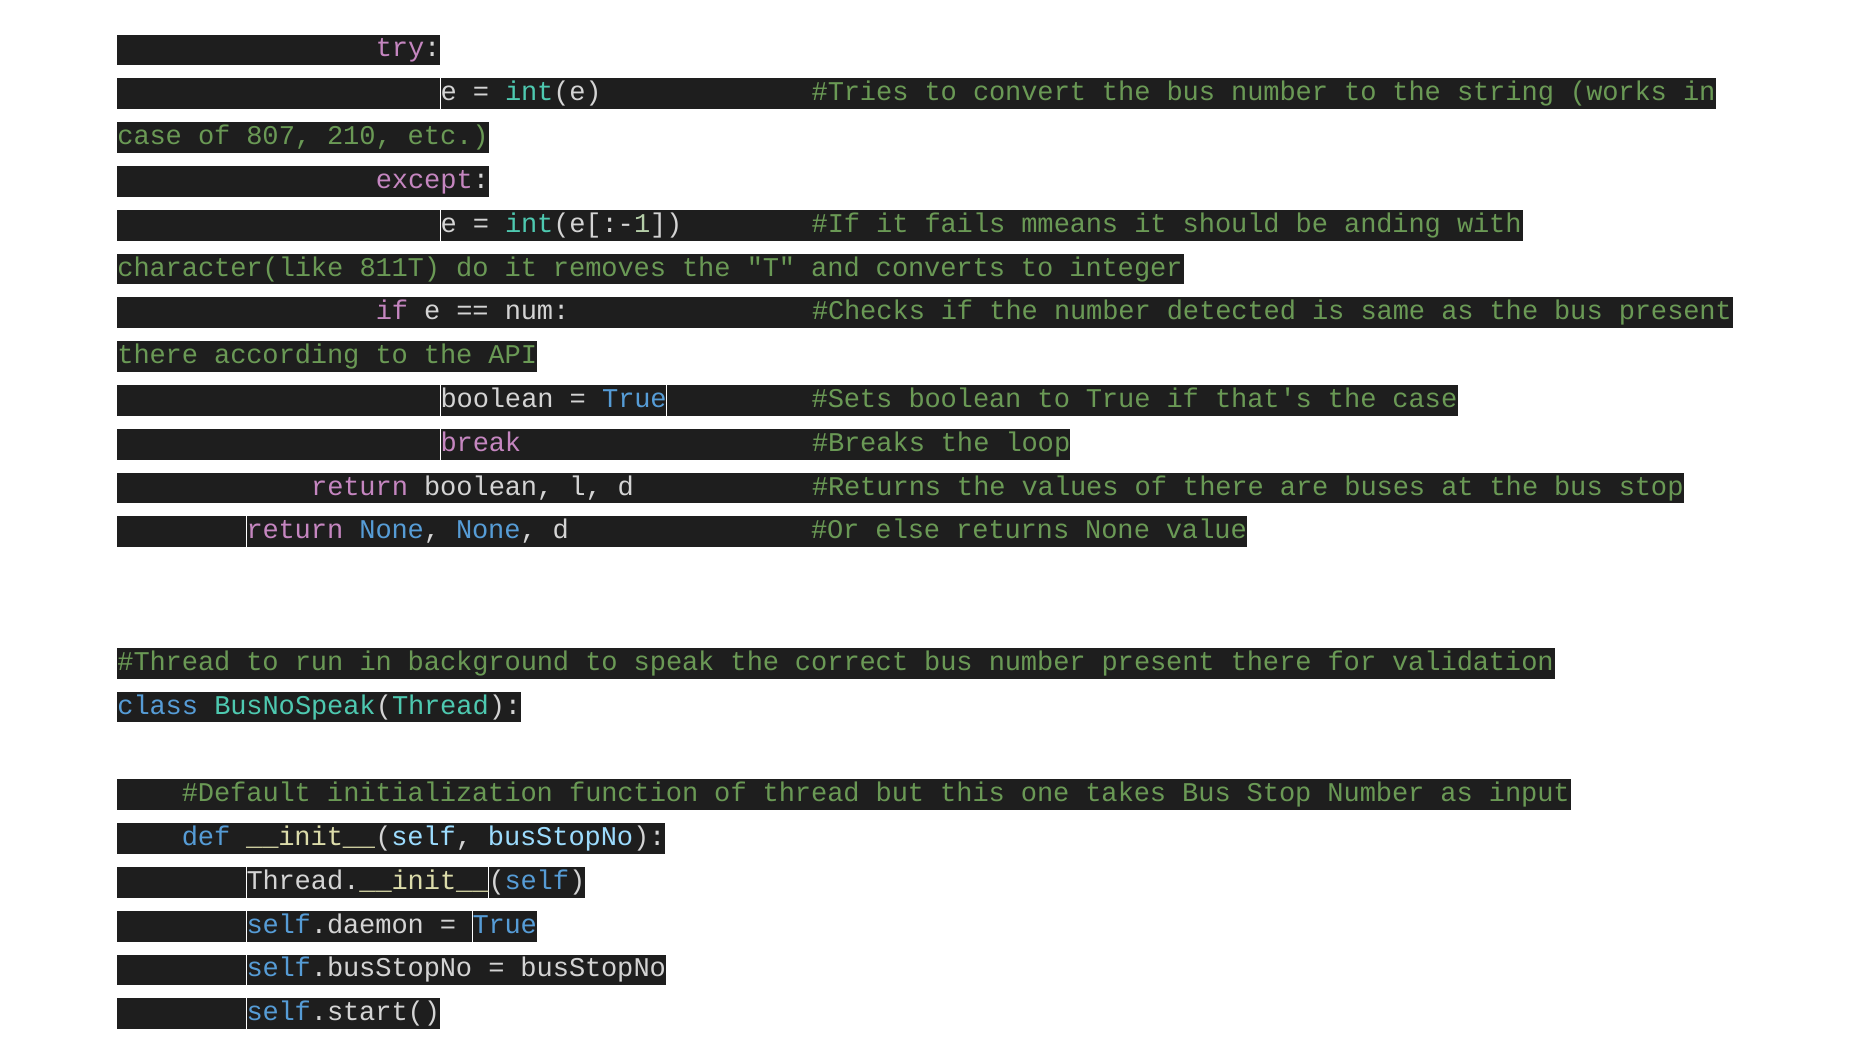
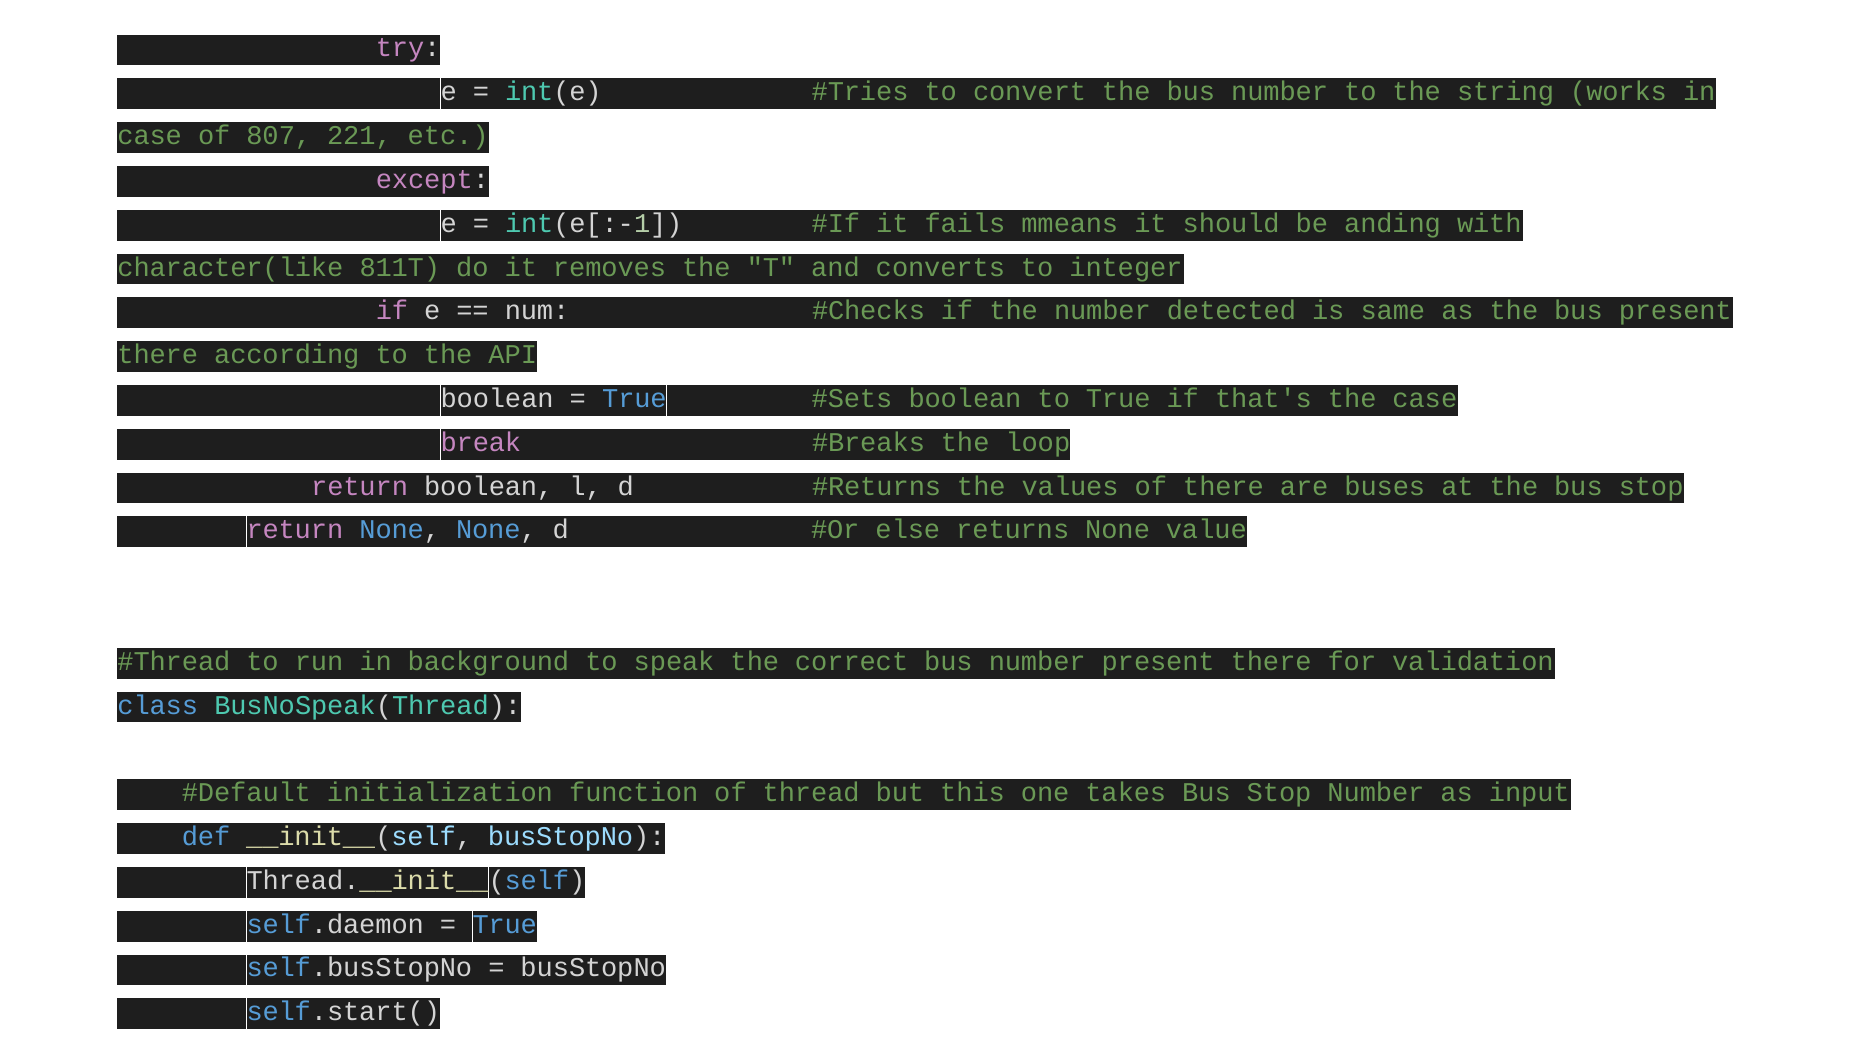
210: 210 -> 221
